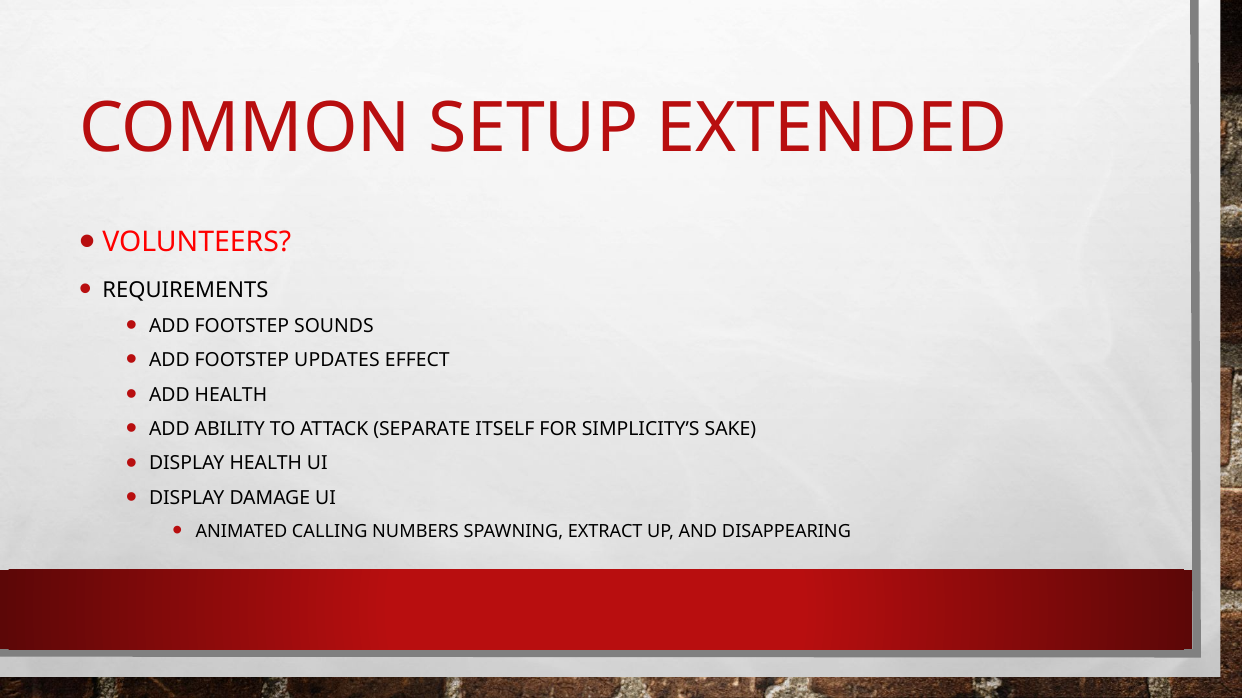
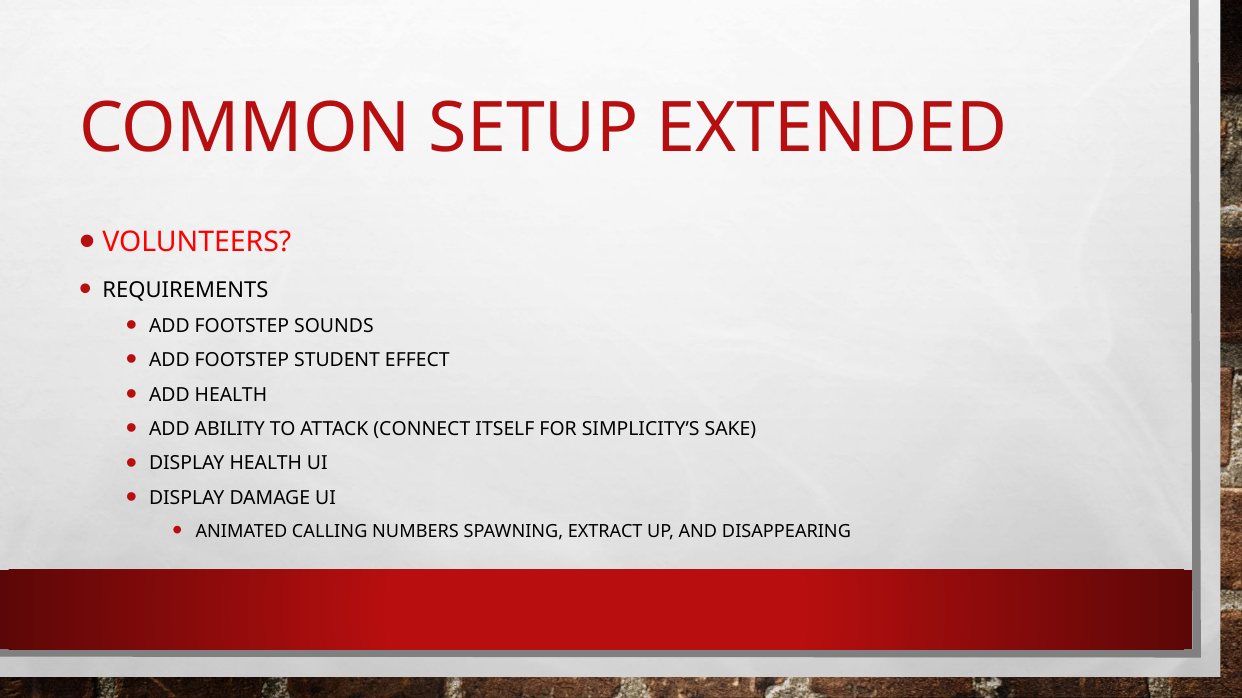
UPDATES: UPDATES -> STUDENT
SEPARATE: SEPARATE -> CONNECT
